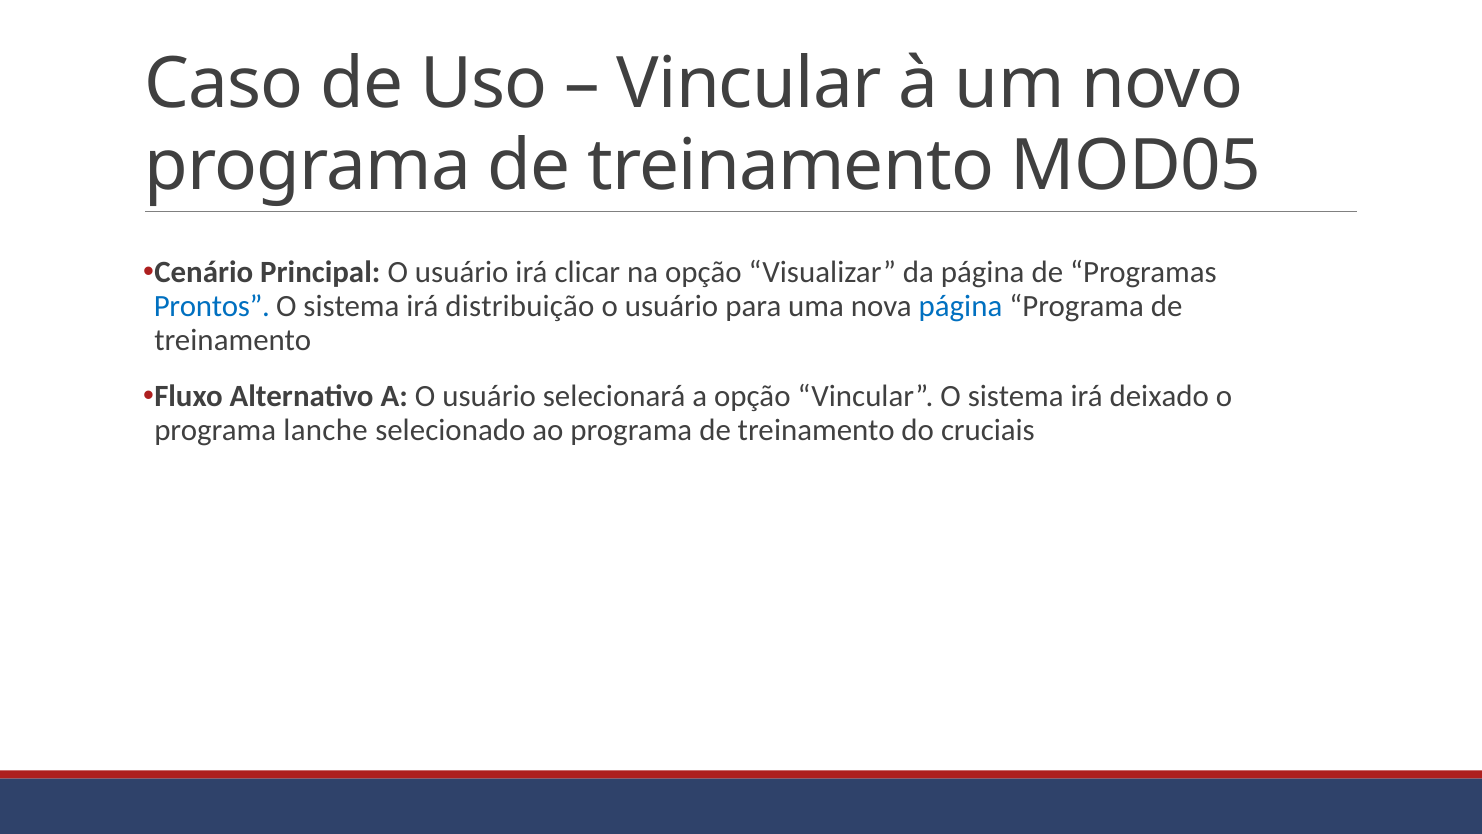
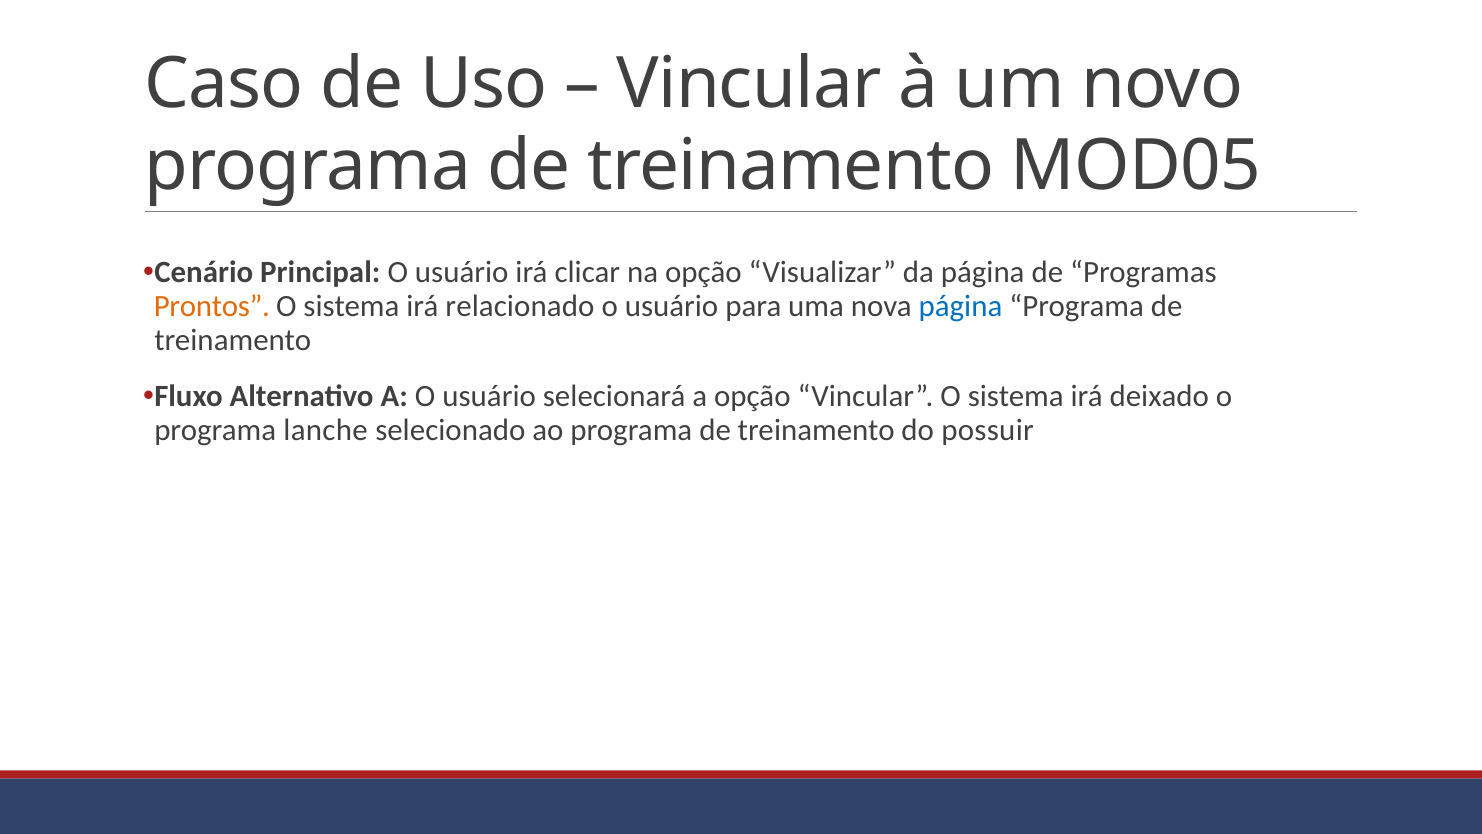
Prontos colour: blue -> orange
distribuição: distribuição -> relacionado
cruciais: cruciais -> possuir
